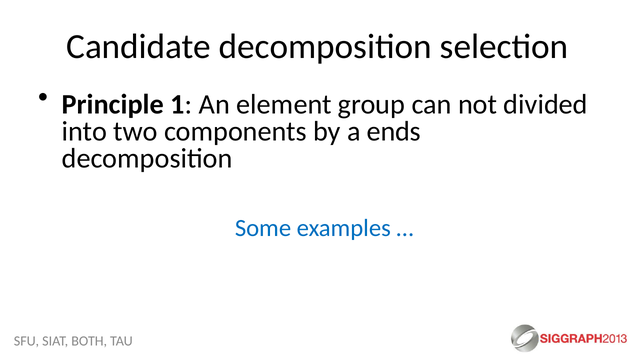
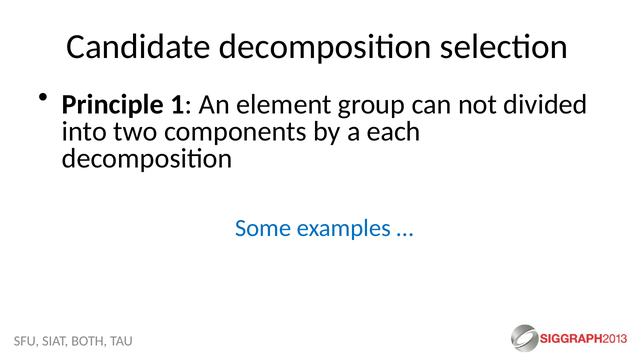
ends: ends -> each
